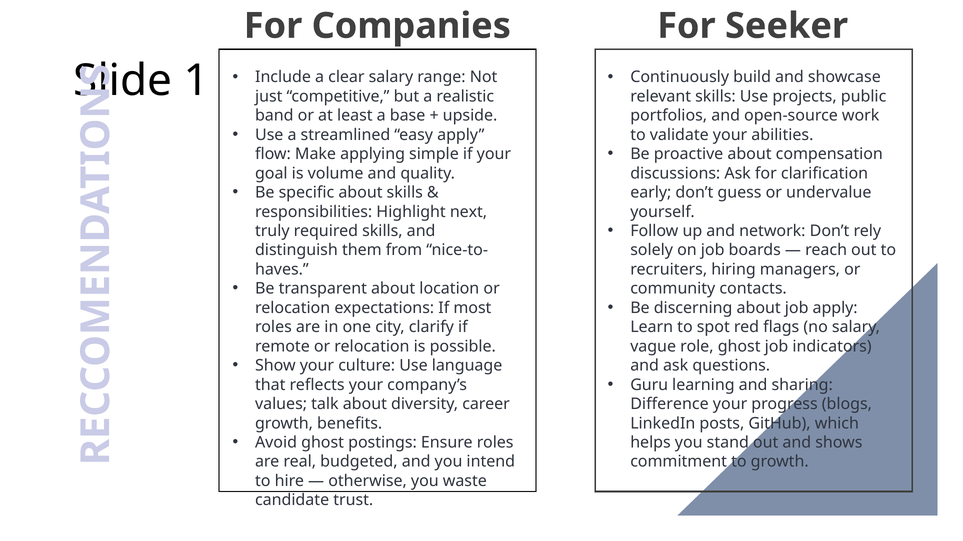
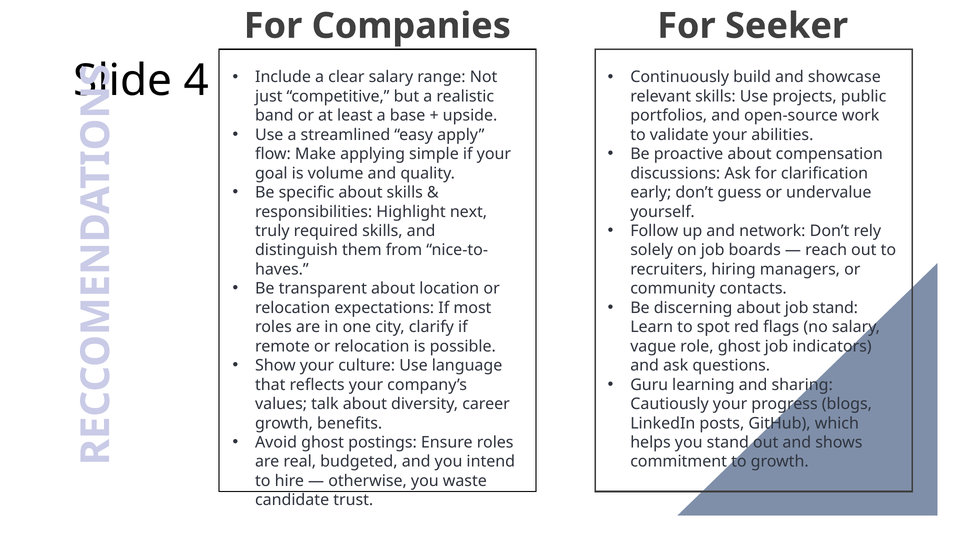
1: 1 -> 4
job apply: apply -> stand
Difference: Difference -> Cautiously
